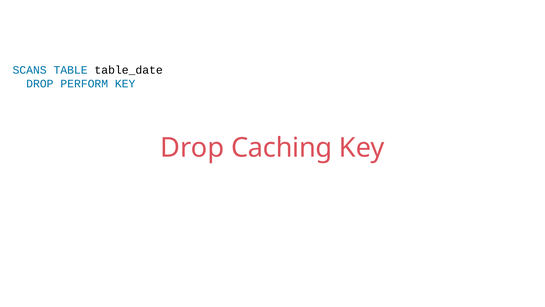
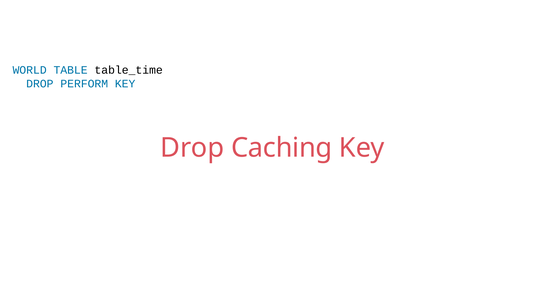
SCANS: SCANS -> WORLD
table_date: table_date -> table_time
